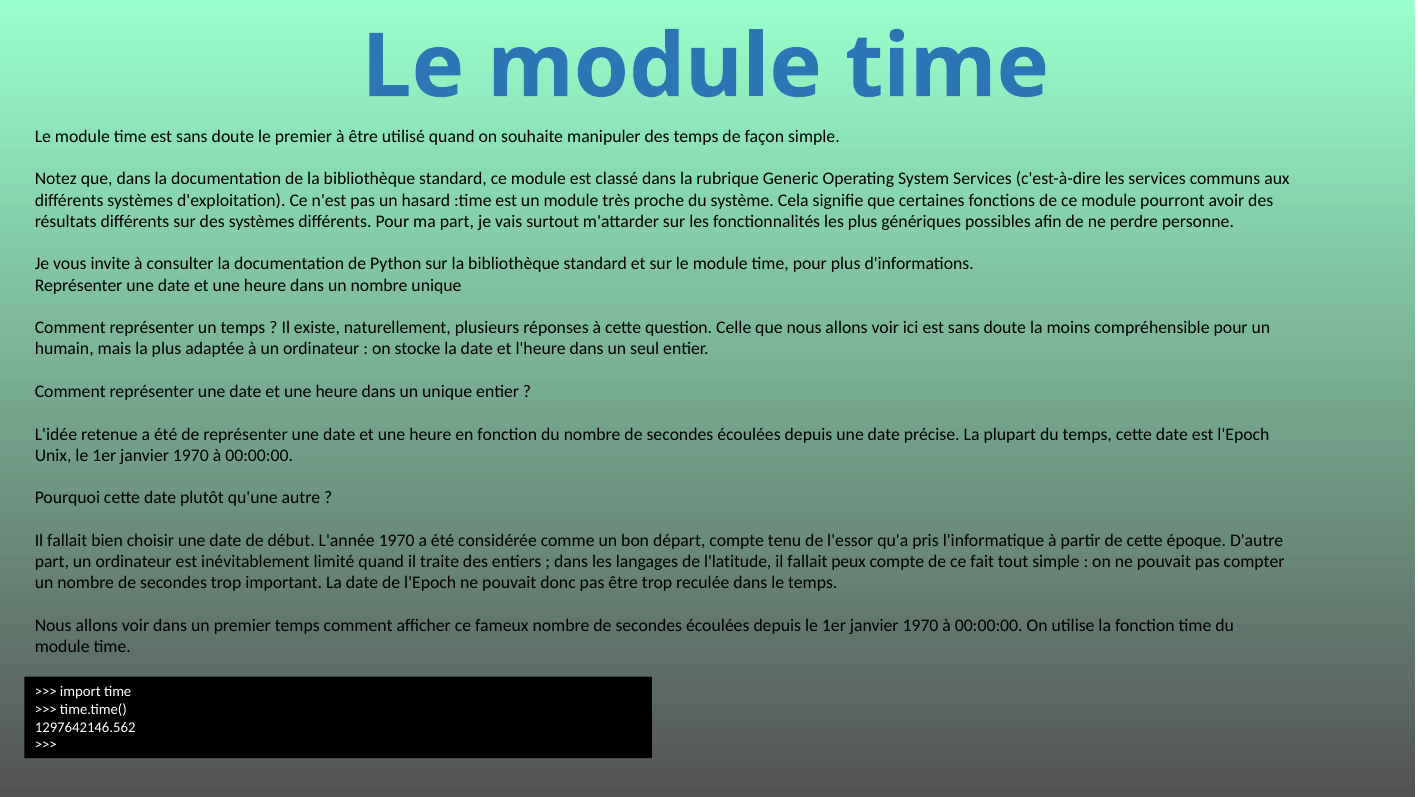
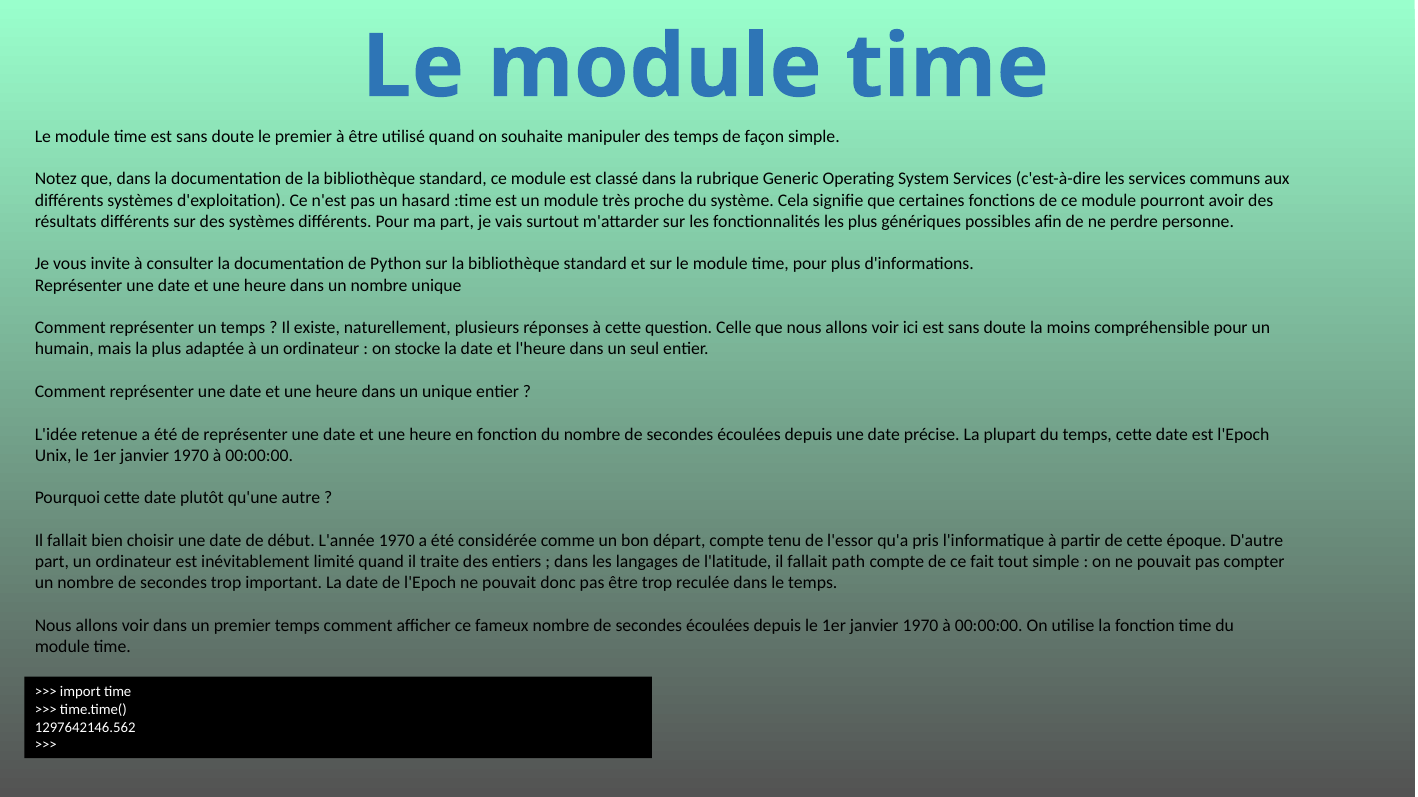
peux: peux -> path
